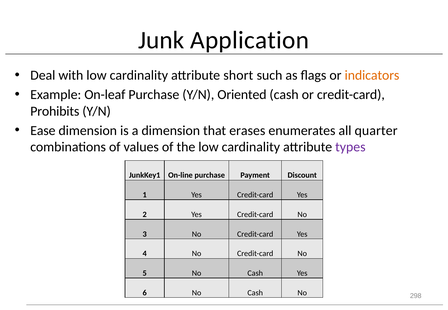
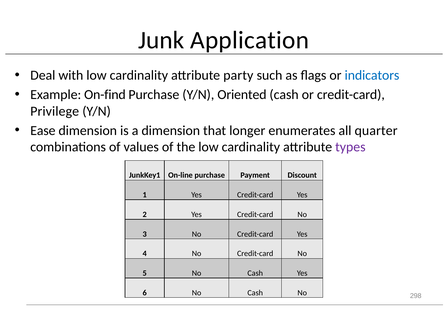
short: short -> party
indicators colour: orange -> blue
On-leaf: On-leaf -> On-find
Prohibits: Prohibits -> Privilege
erases: erases -> longer
